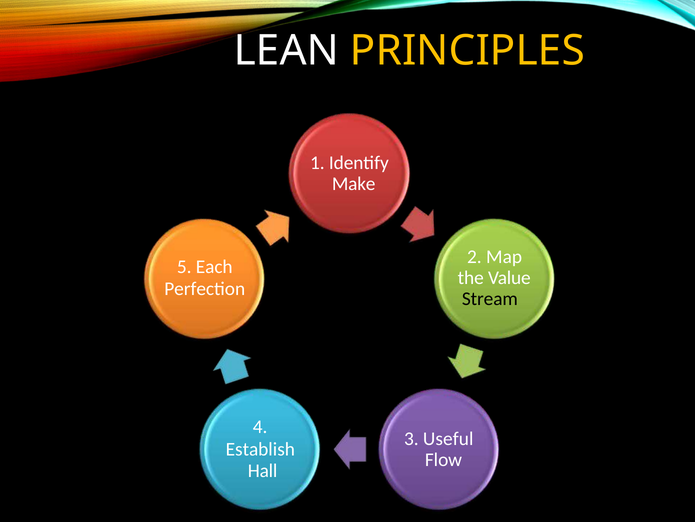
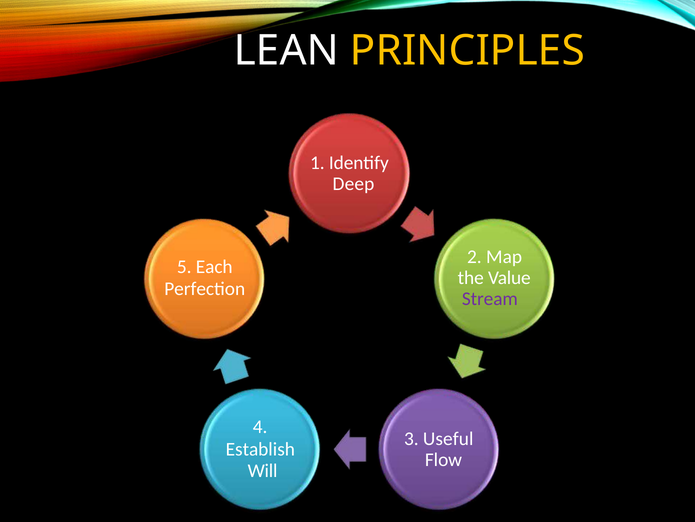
Make: Make -> Deep
Stream colour: black -> purple
Hall: Hall -> Will
